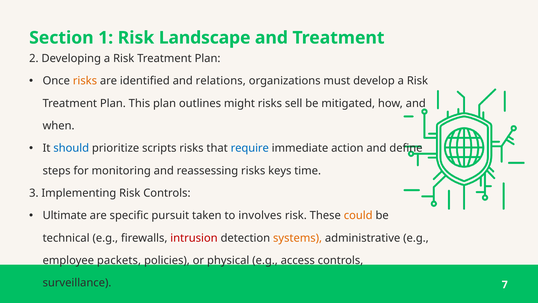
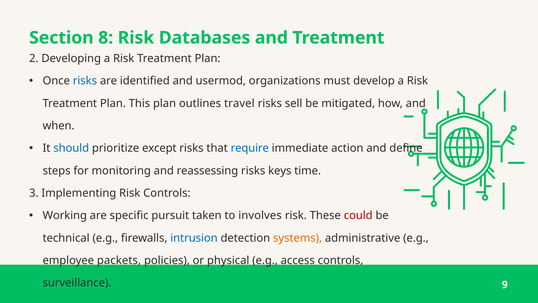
1: 1 -> 8
Landscape: Landscape -> Databases
risks at (85, 81) colour: orange -> blue
relations: relations -> usermod
might: might -> travel
scripts: scripts -> except
Ultimate: Ultimate -> Working
could colour: orange -> red
intrusion colour: red -> blue
7: 7 -> 9
